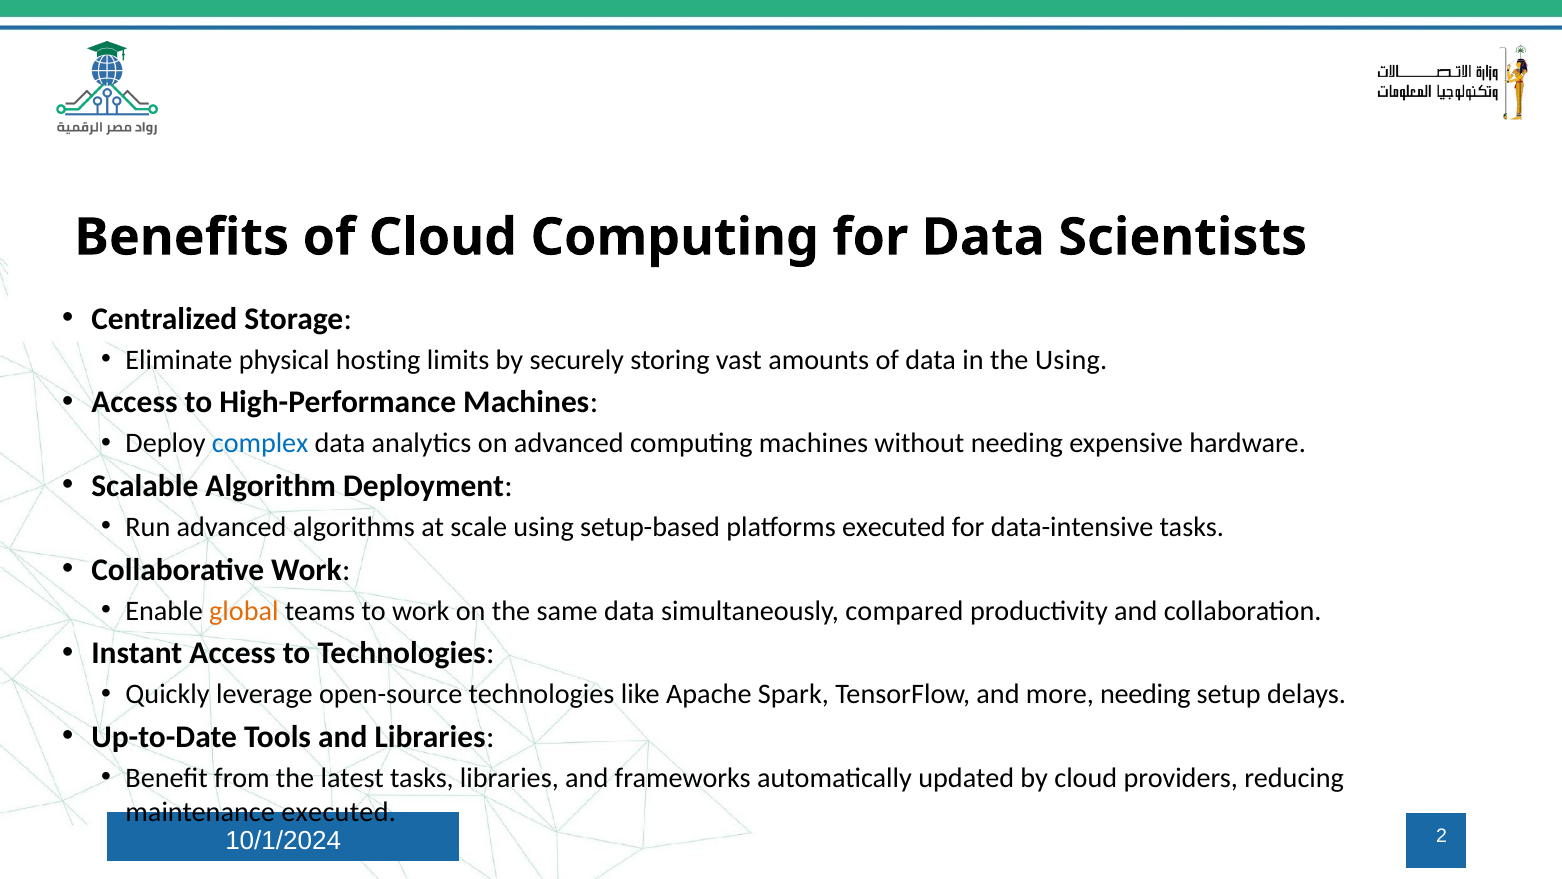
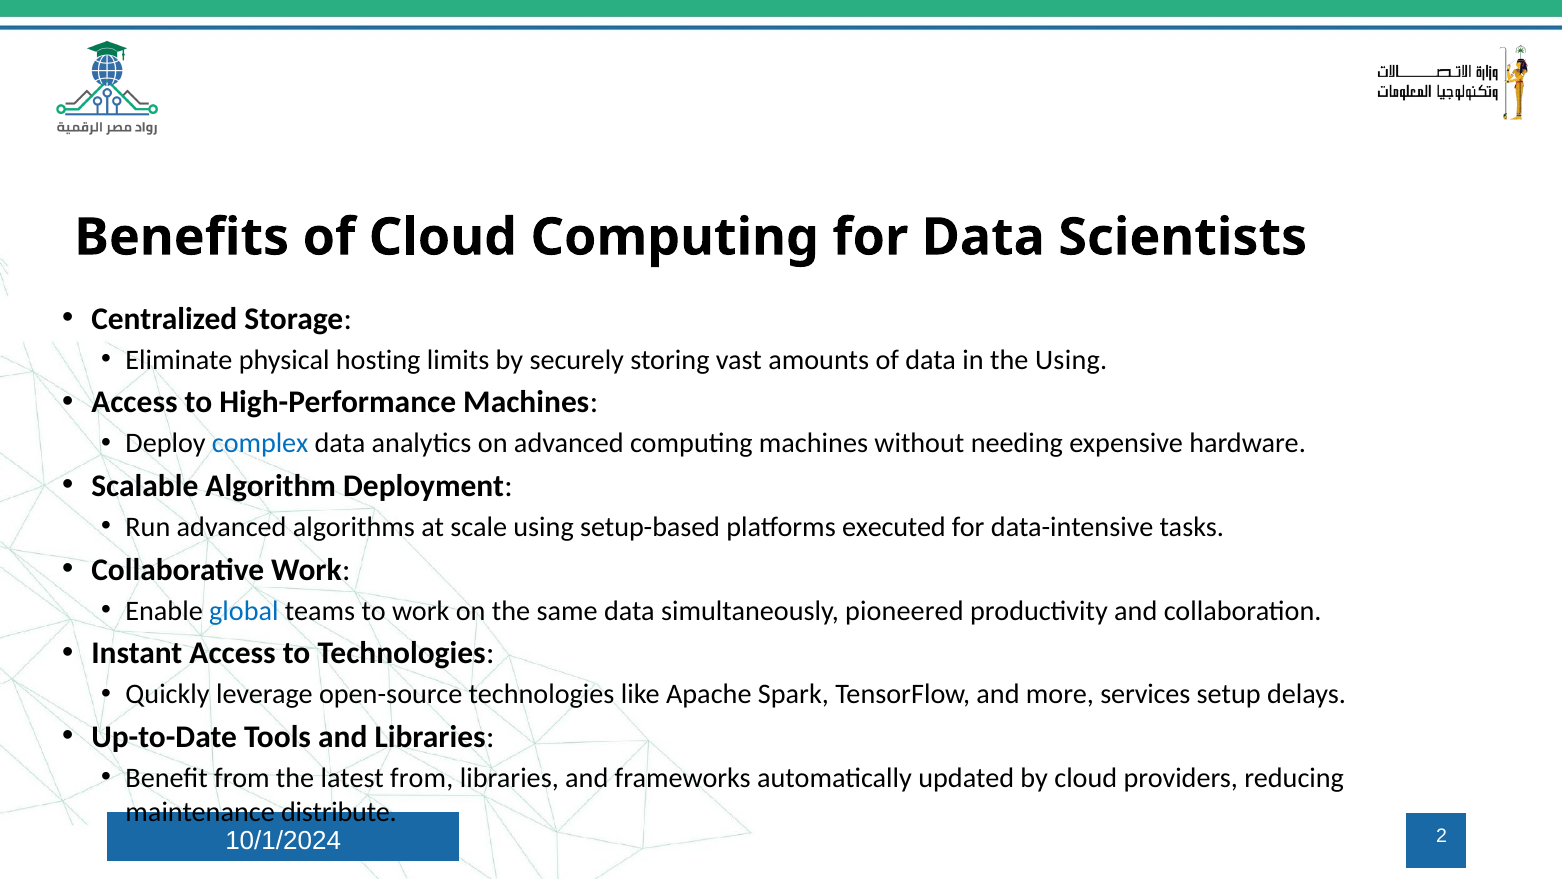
global colour: orange -> blue
compared: compared -> pioneered
more needing: needing -> services
latest tasks: tasks -> from
maintenance executed: executed -> distribute
